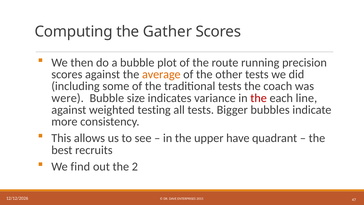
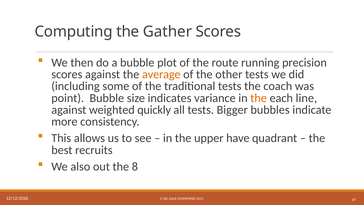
were: were -> point
the at (259, 98) colour: red -> orange
testing: testing -> quickly
find: find -> also
2: 2 -> 8
